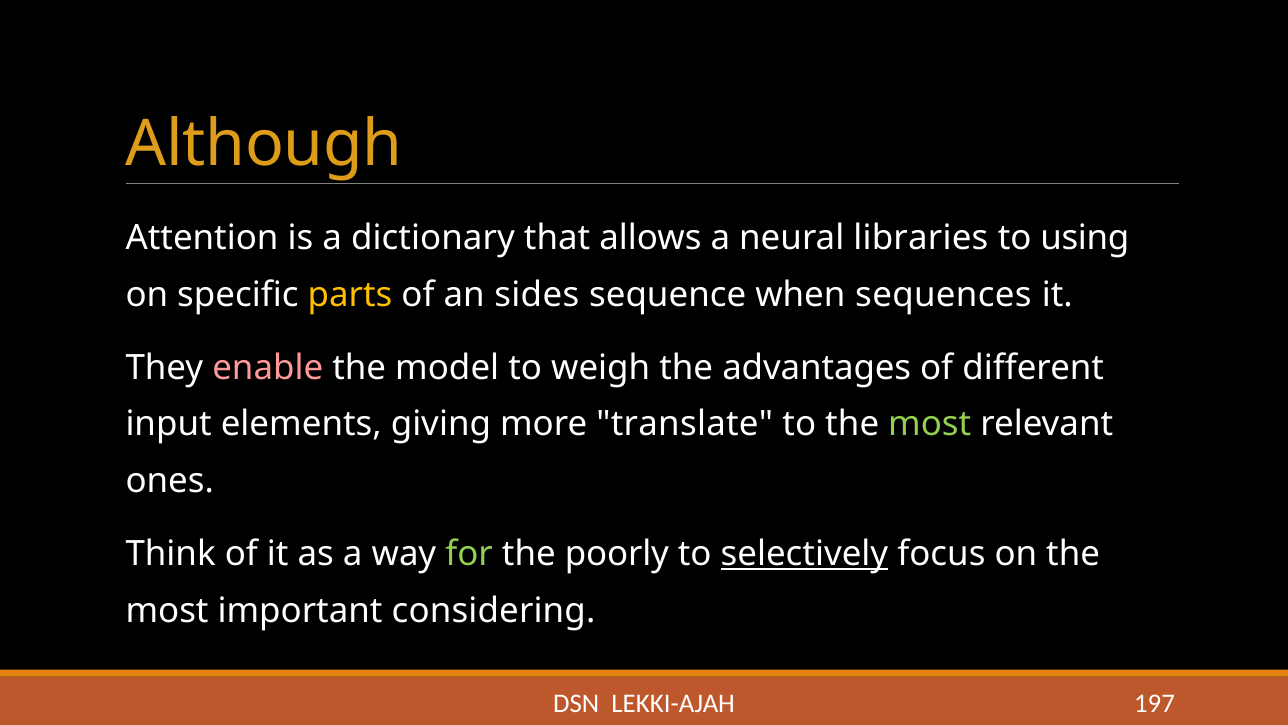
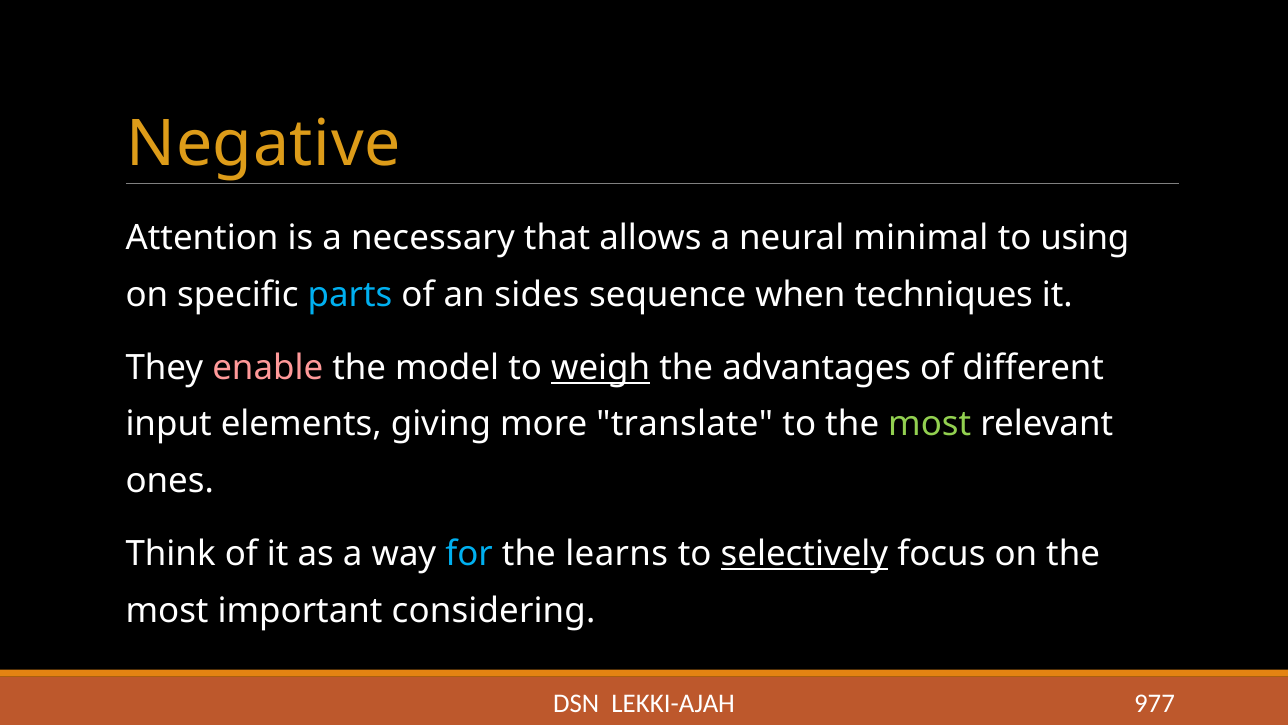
Although: Although -> Negative
dictionary: dictionary -> necessary
libraries: libraries -> minimal
parts colour: yellow -> light blue
sequences: sequences -> techniques
weigh underline: none -> present
for colour: light green -> light blue
poorly: poorly -> learns
197: 197 -> 977
